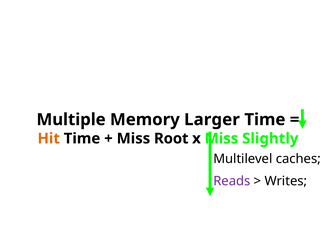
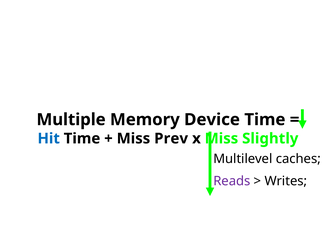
Larger: Larger -> Device
Hit colour: orange -> blue
Root: Root -> Prev
